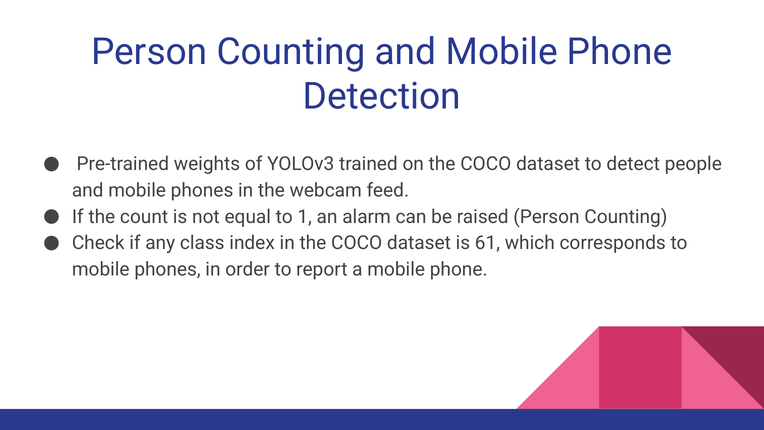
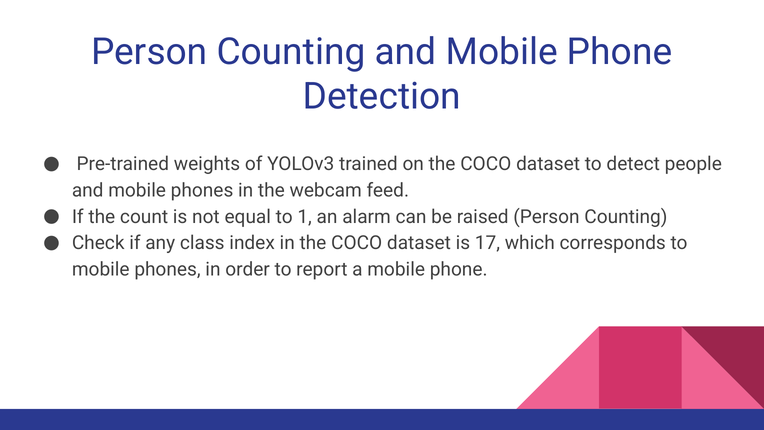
61: 61 -> 17
